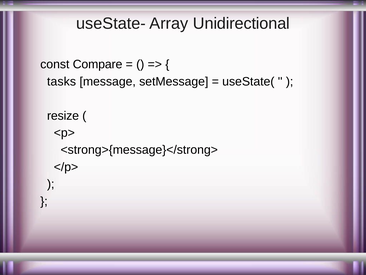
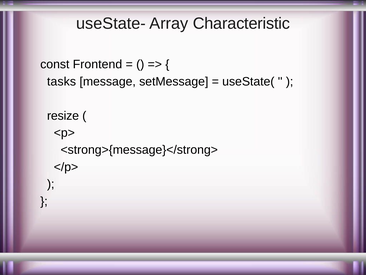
Unidirectional: Unidirectional -> Characteristic
Compare: Compare -> Frontend
